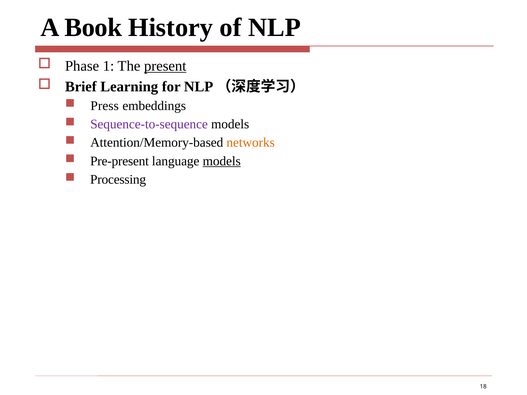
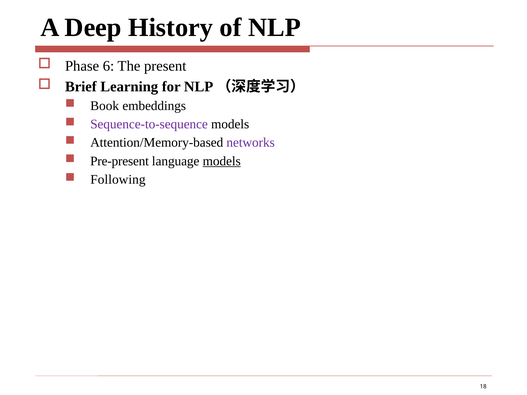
Book: Book -> Deep
1: 1 -> 6
present underline: present -> none
Press: Press -> Book
networks colour: orange -> purple
Processing: Processing -> Following
